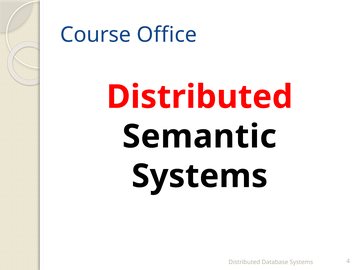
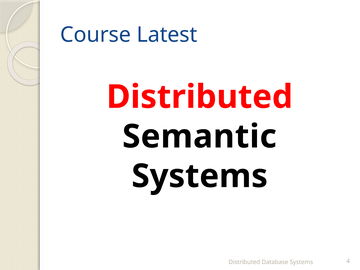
Office: Office -> Latest
